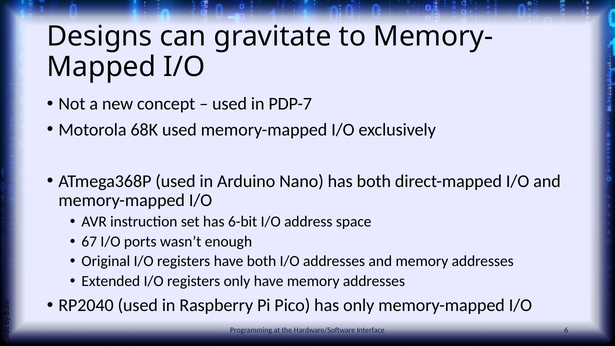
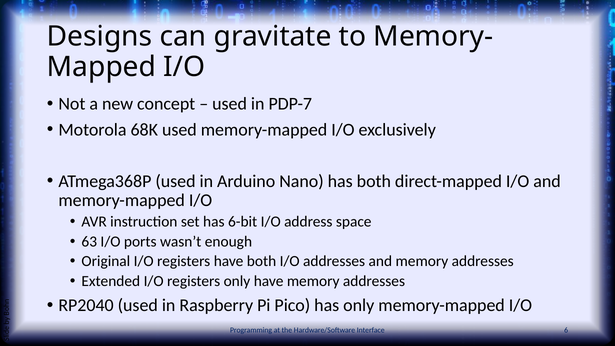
67: 67 -> 63
